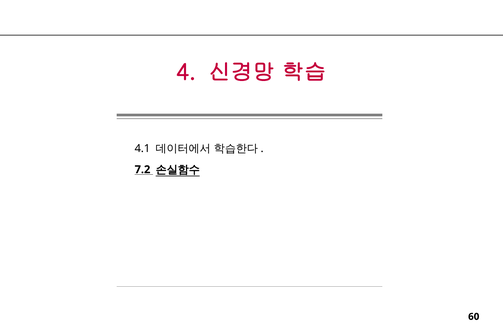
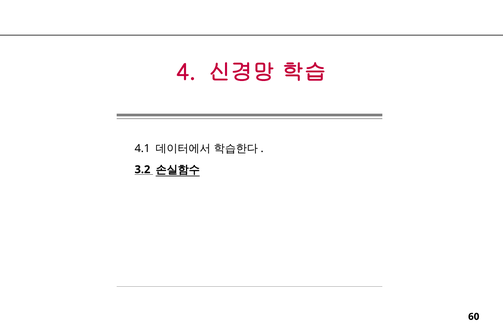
7.2: 7.2 -> 3.2
